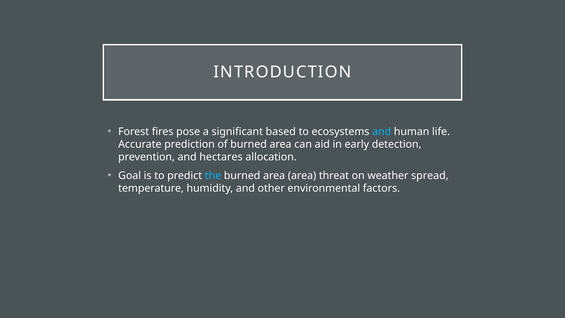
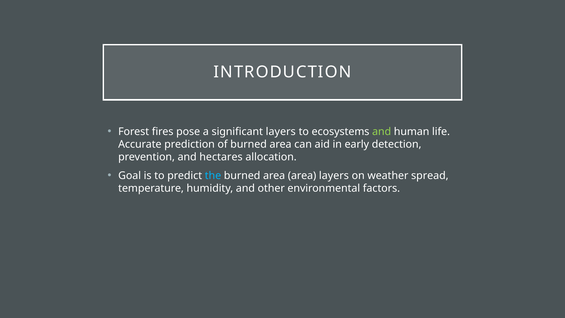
significant based: based -> layers
and at (382, 131) colour: light blue -> light green
area threat: threat -> layers
